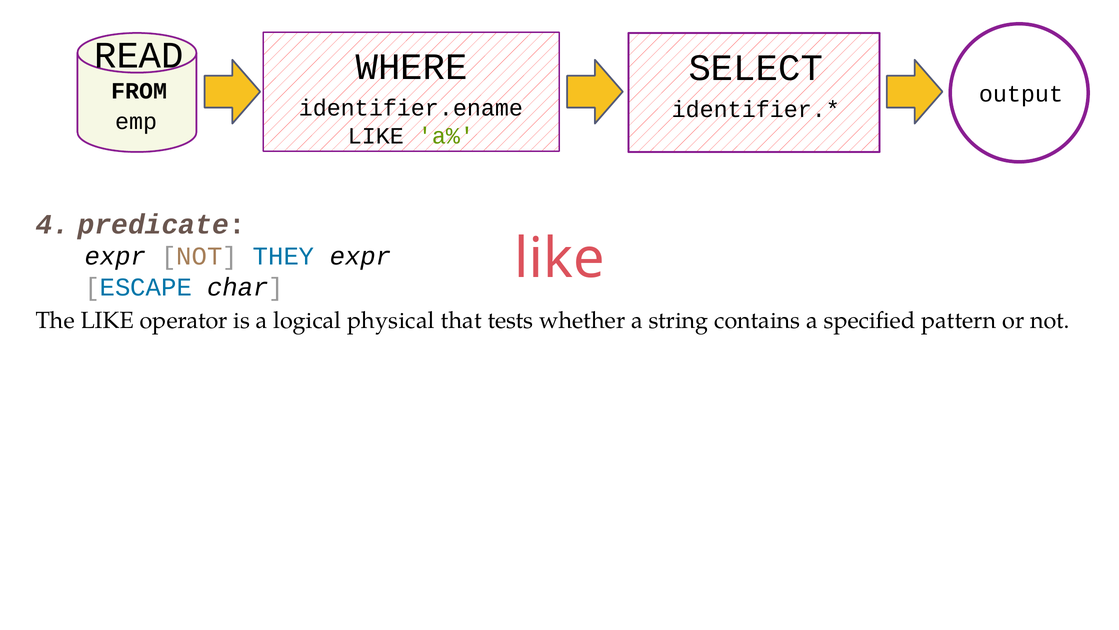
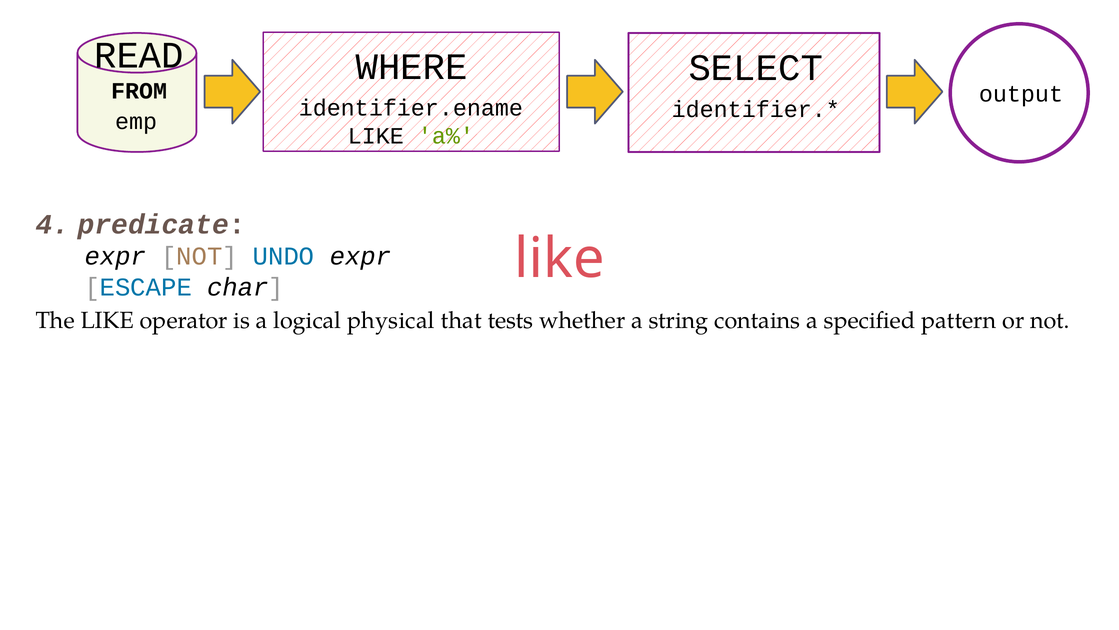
THEY: THEY -> UNDO
